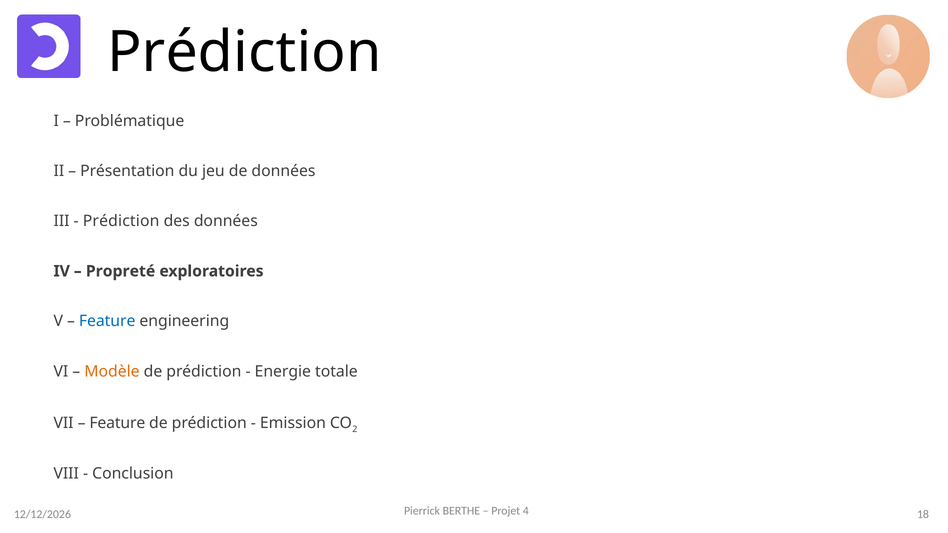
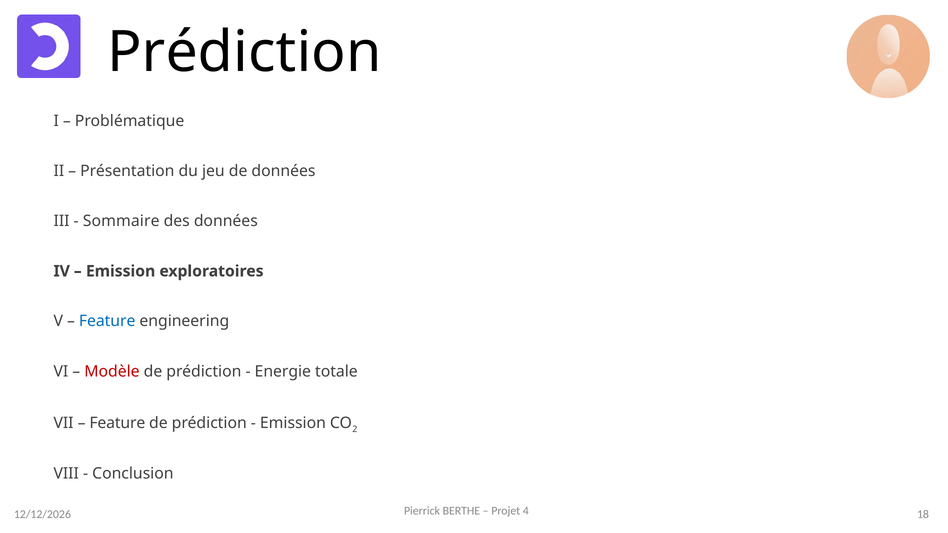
Prédiction at (121, 221): Prédiction -> Sommaire
Propreté at (121, 271): Propreté -> Emission
Modèle colour: orange -> red
